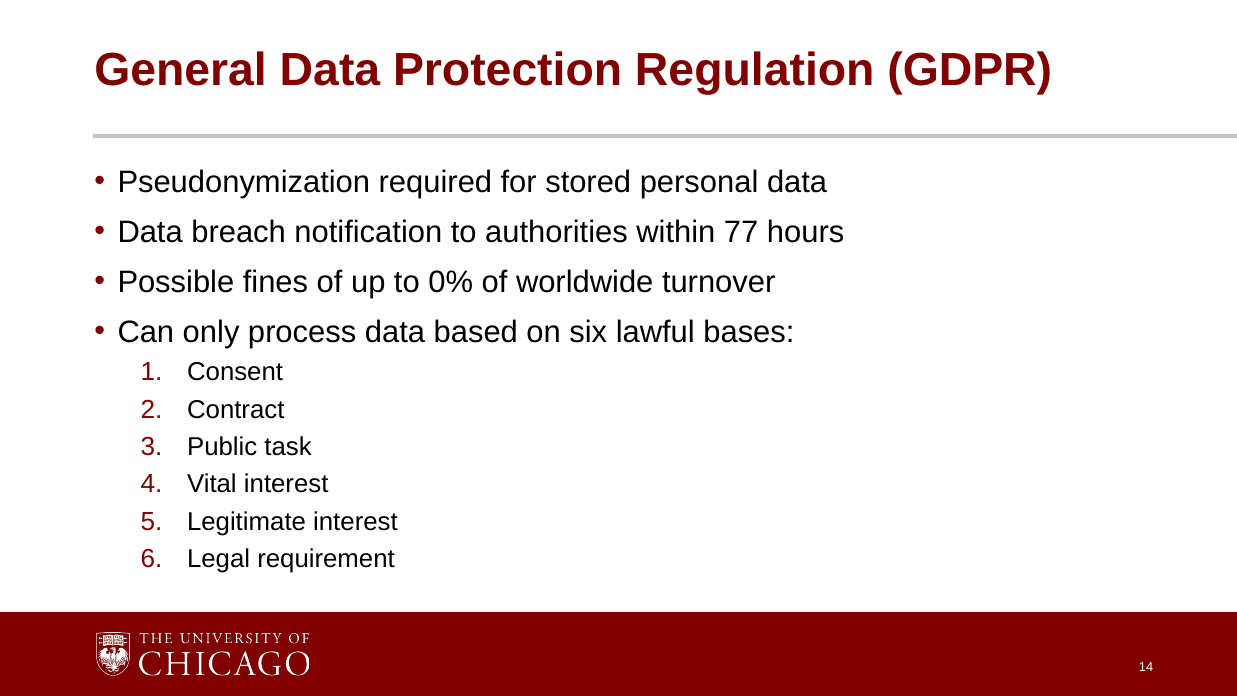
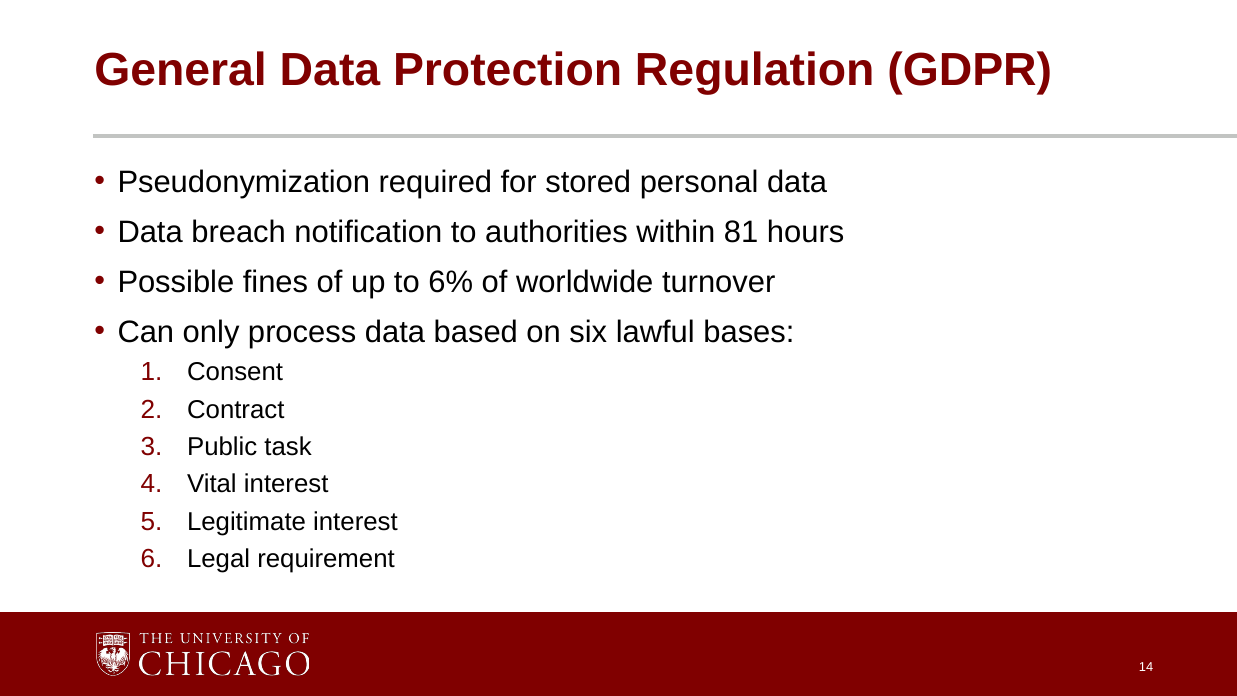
77: 77 -> 81
0%: 0% -> 6%
